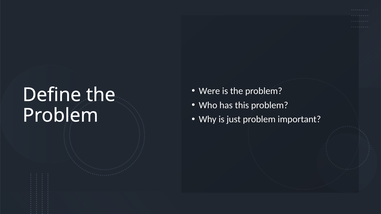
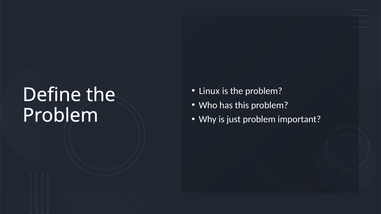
Were: Were -> Linux
